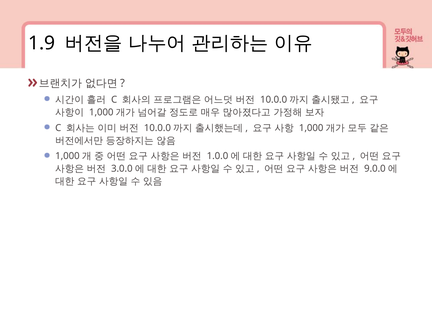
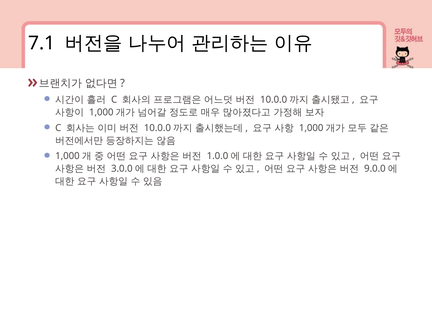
1.9: 1.9 -> 7.1
